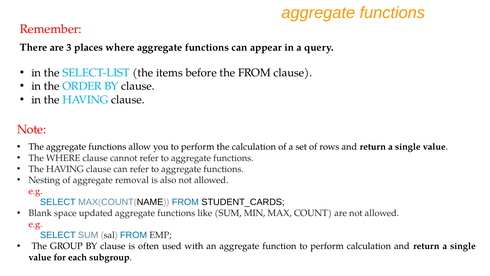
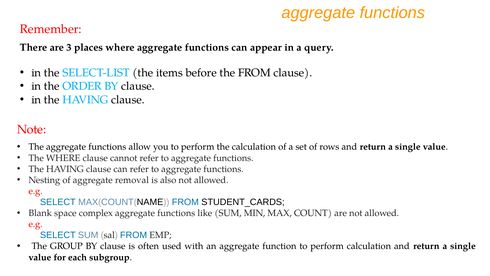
updated: updated -> complex
